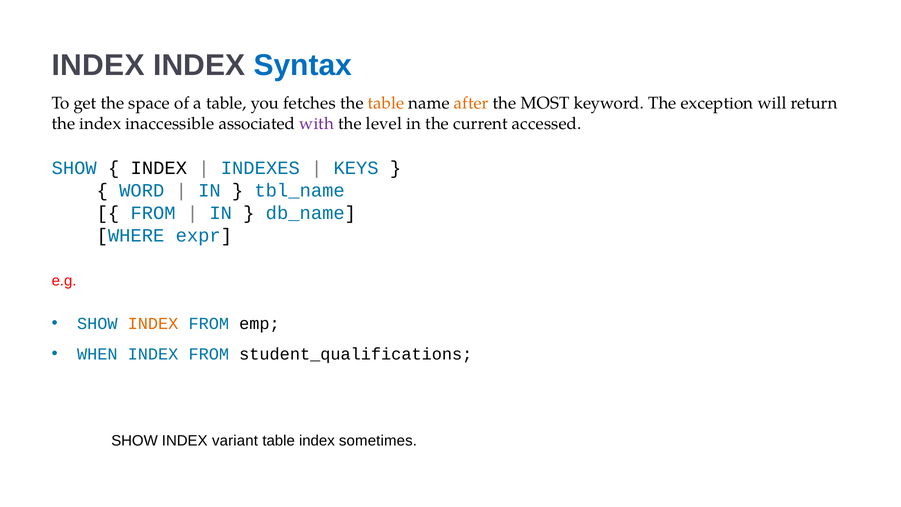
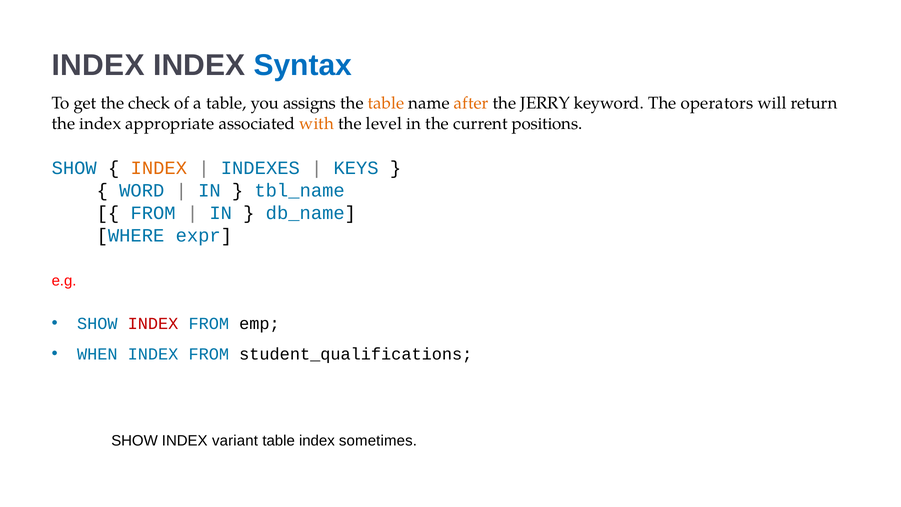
space: space -> check
fetches: fetches -> assigns
MOST: MOST -> JERRY
exception: exception -> operators
inaccessible: inaccessible -> appropriate
with colour: purple -> orange
accessed: accessed -> positions
INDEX at (159, 168) colour: black -> orange
INDEX at (153, 323) colour: orange -> red
